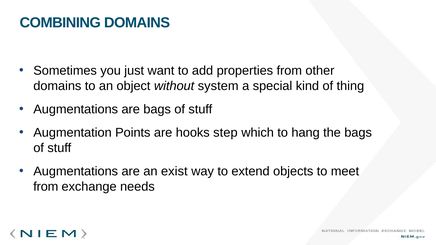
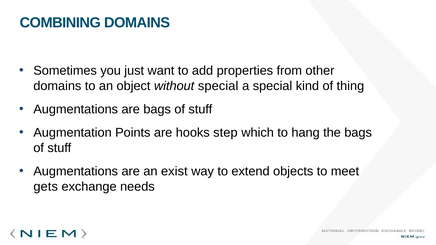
without system: system -> special
from at (46, 187): from -> gets
